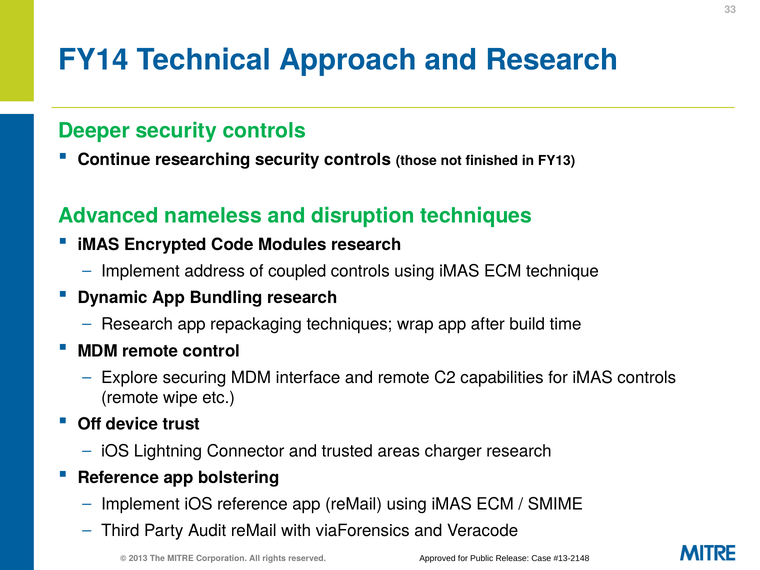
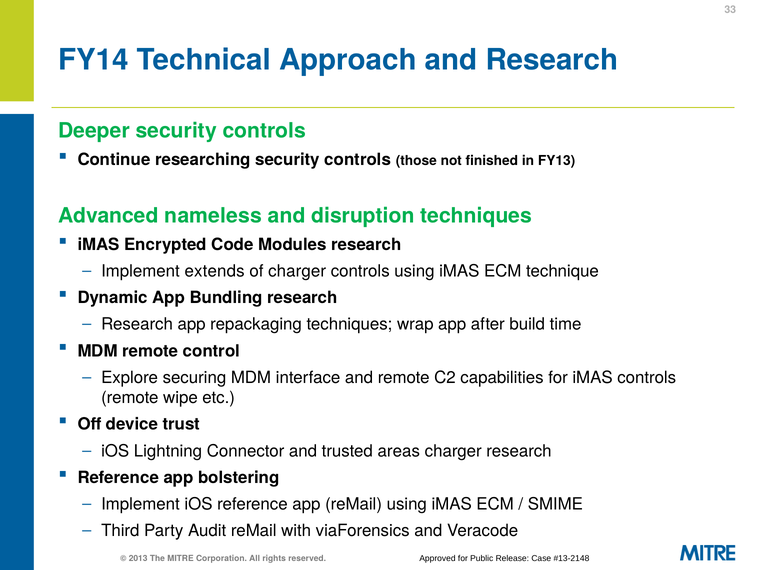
address: address -> extends
of coupled: coupled -> charger
